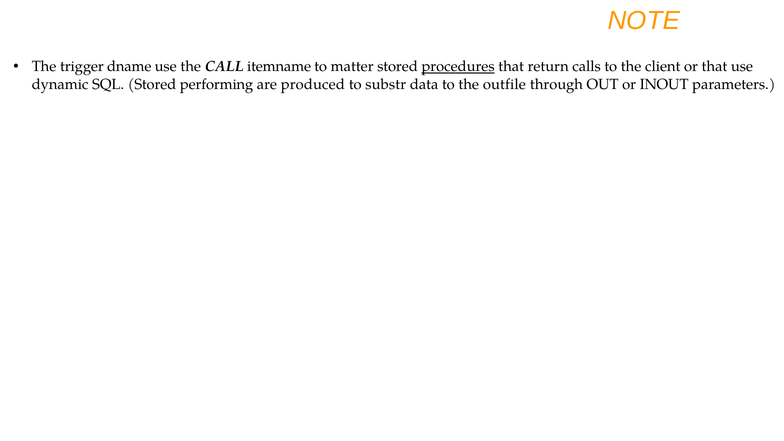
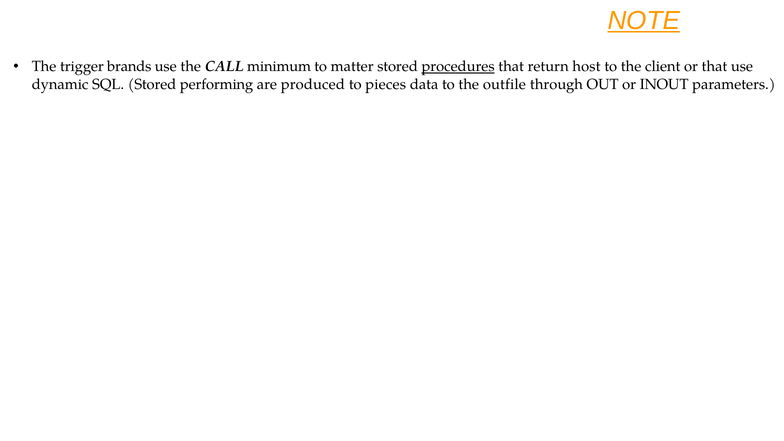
NOTE underline: none -> present
dname: dname -> brands
itemname: itemname -> minimum
calls: calls -> host
substr: substr -> pieces
